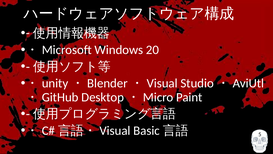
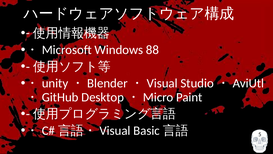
20: 20 -> 88
